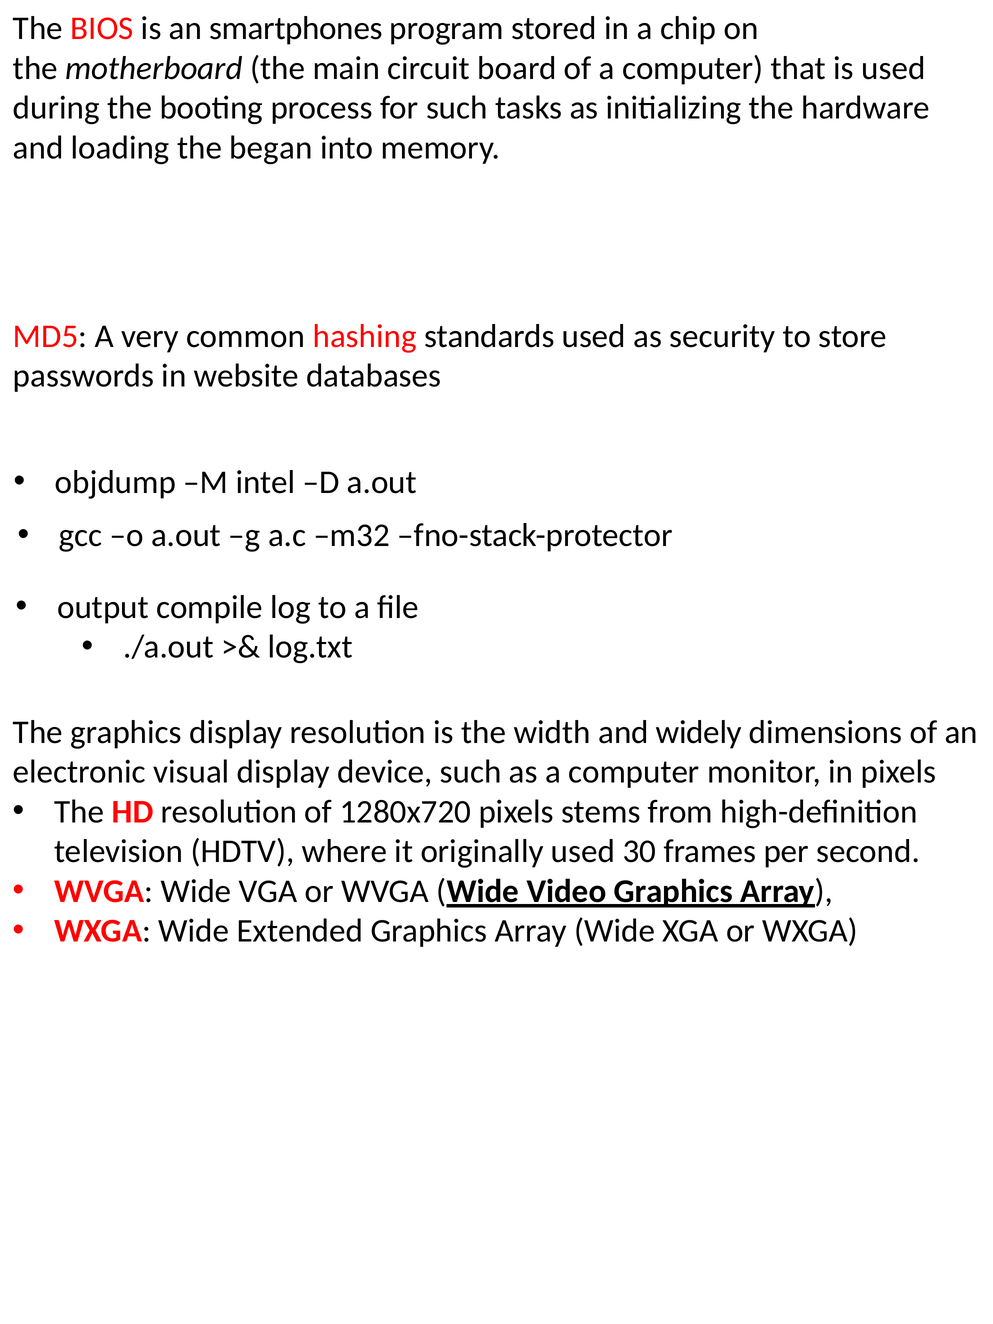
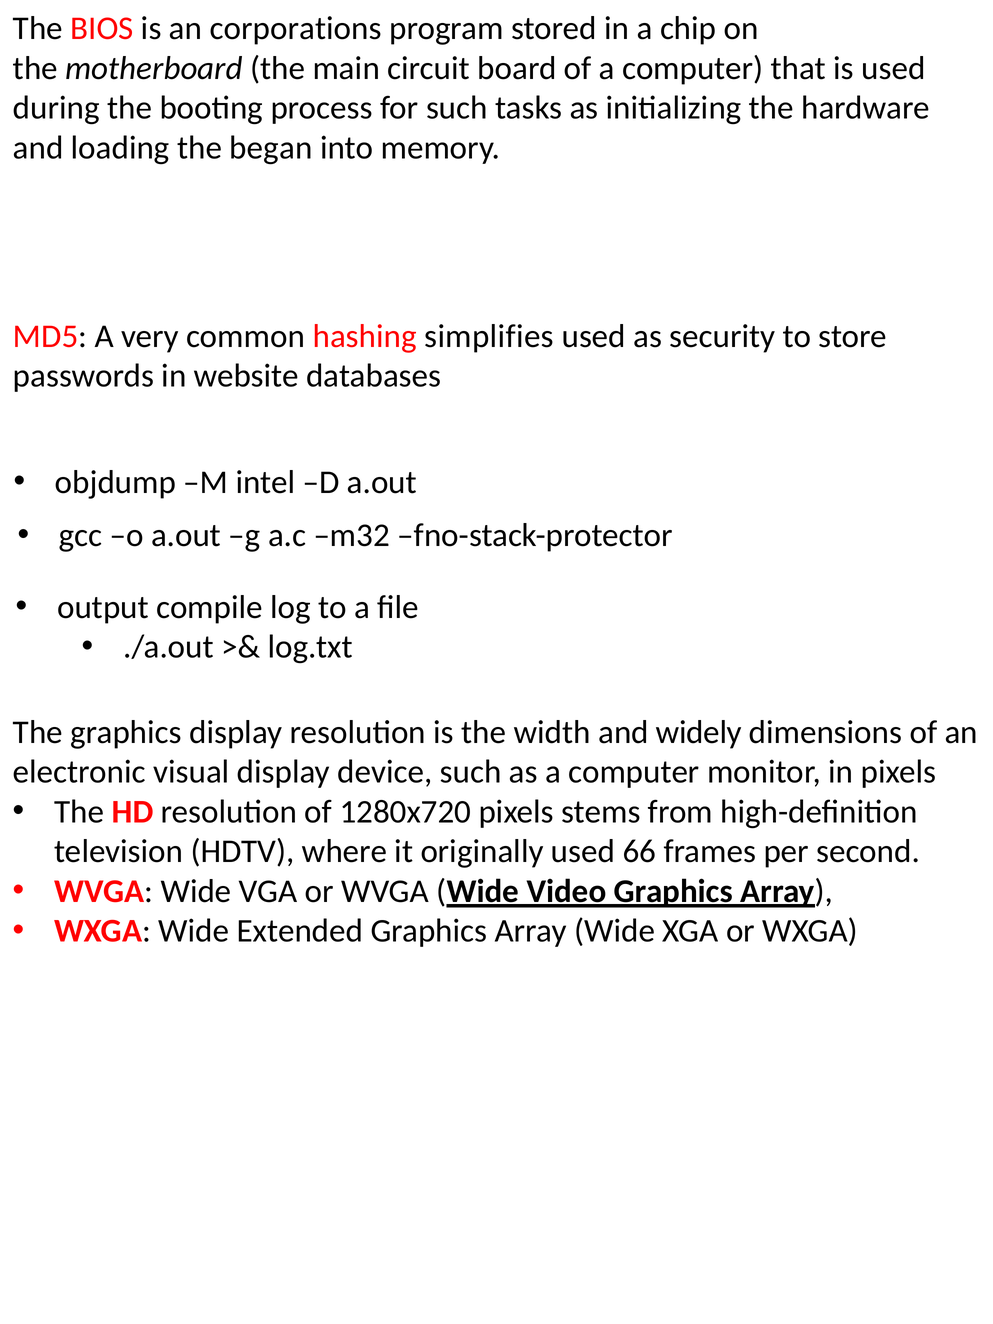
smartphones: smartphones -> corporations
standards: standards -> simplifies
30: 30 -> 66
